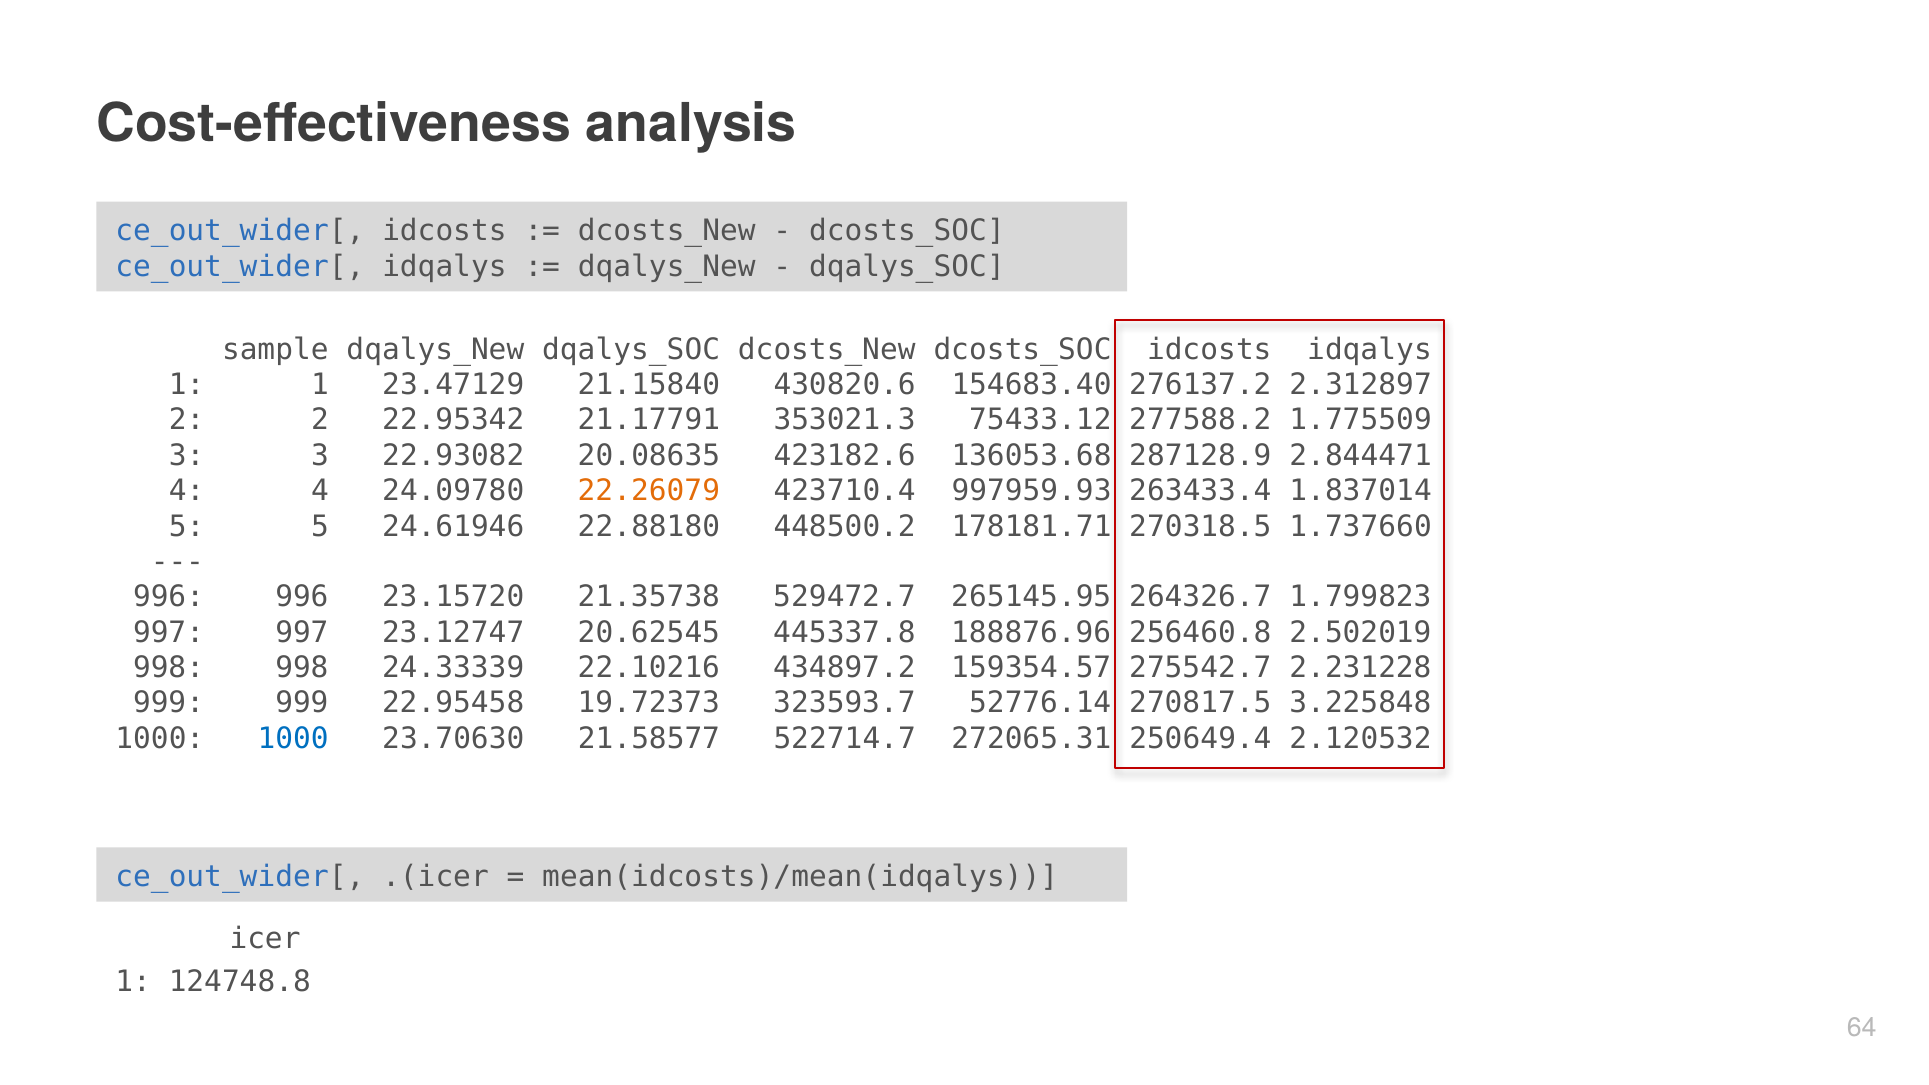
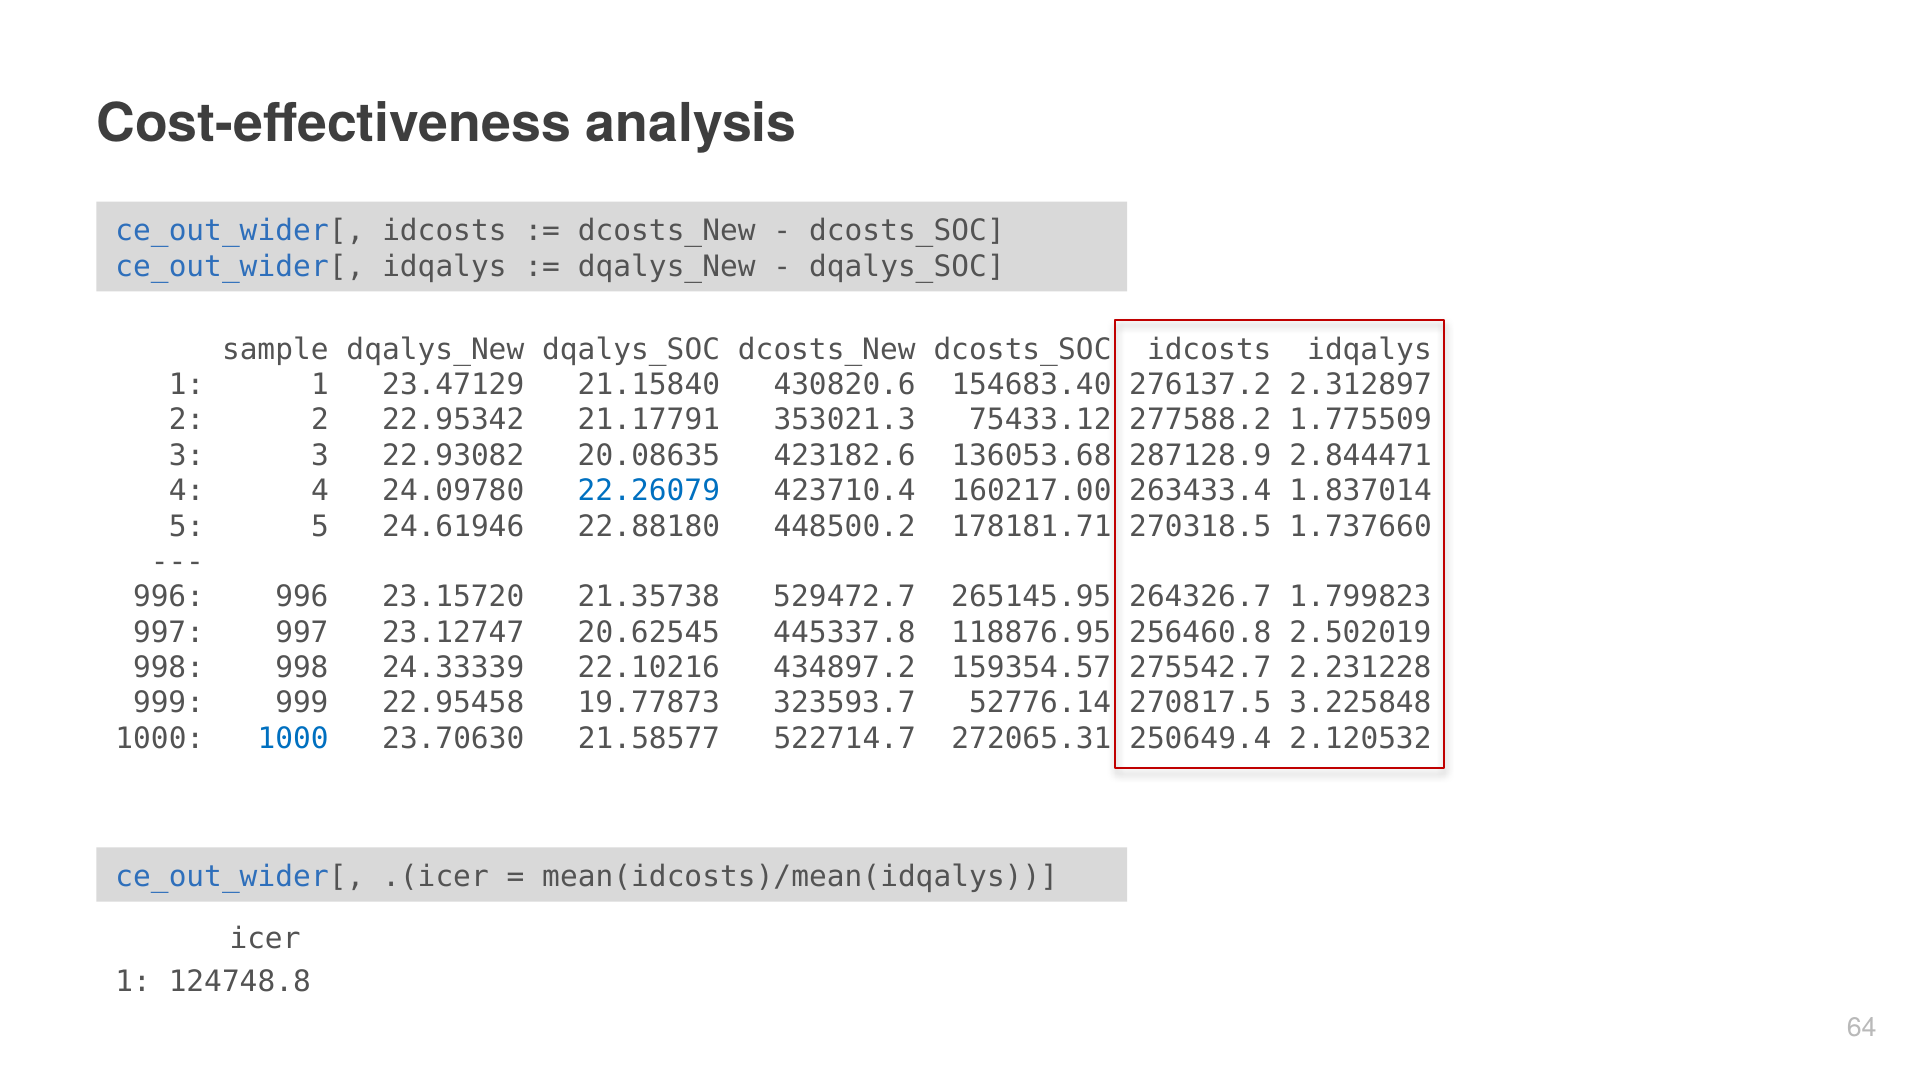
22.26079 colour: orange -> blue
997959.93: 997959.93 -> 160217.00
188876.96: 188876.96 -> 118876.95
19.72373: 19.72373 -> 19.77873
